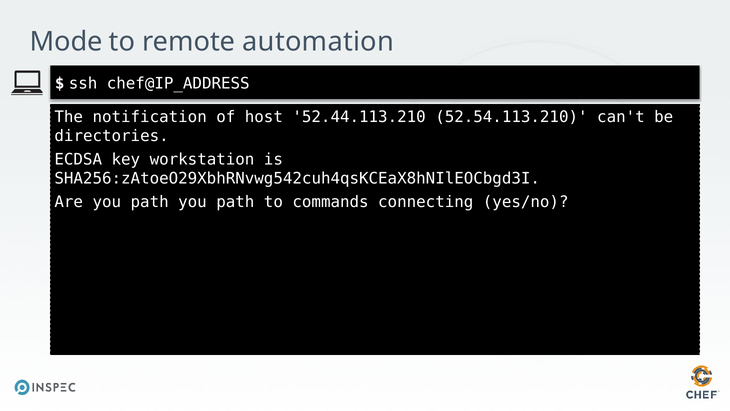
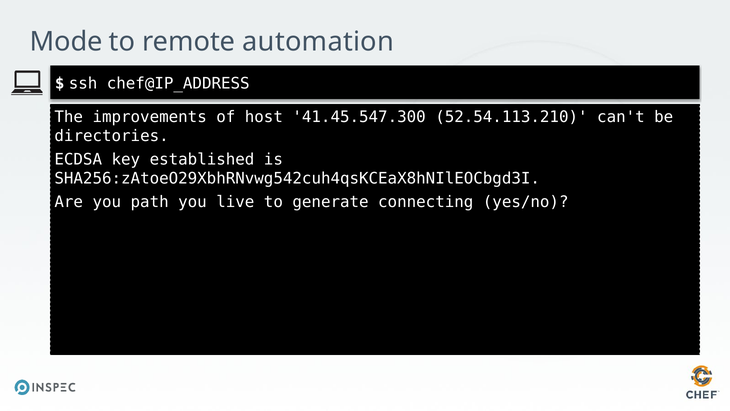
notification: notification -> improvements
52.44.113.210: 52.44.113.210 -> 41.45.547.300
workstation: workstation -> established
path at (235, 202): path -> live
commands: commands -> generate
